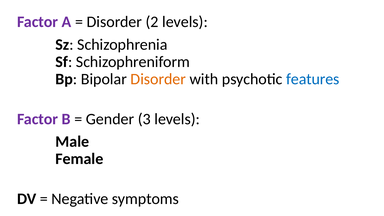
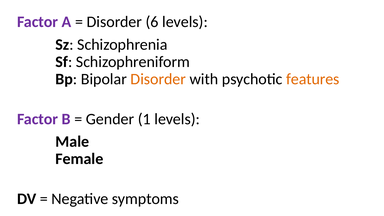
2: 2 -> 6
features colour: blue -> orange
3: 3 -> 1
